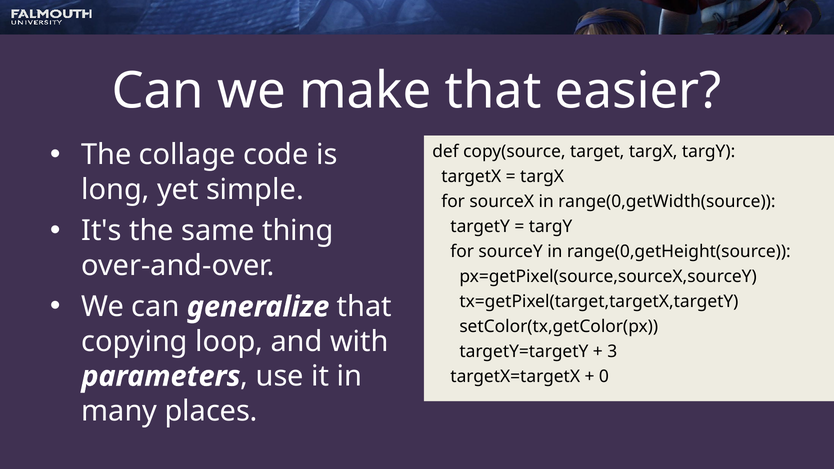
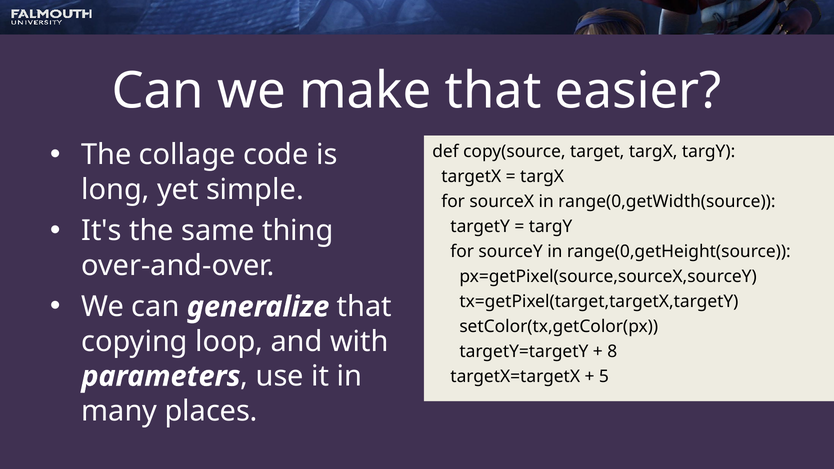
3: 3 -> 8
0: 0 -> 5
